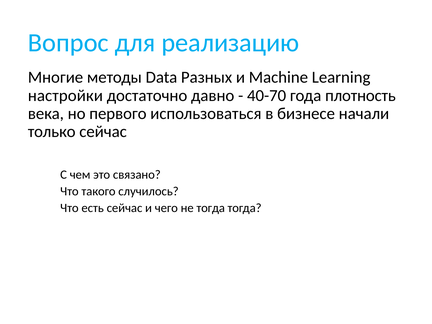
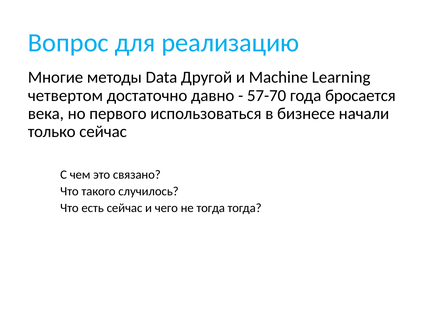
Разных: Разных -> Другой
настройки: настройки -> четвертом
40-70: 40-70 -> 57-70
плотность: плотность -> бросается
